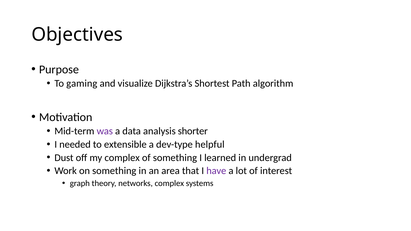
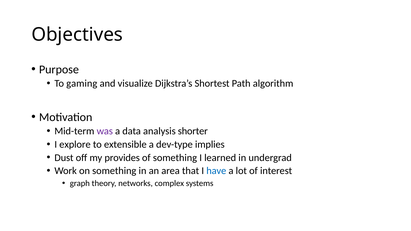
needed: needed -> explore
helpful: helpful -> implies
my complex: complex -> provides
have colour: purple -> blue
